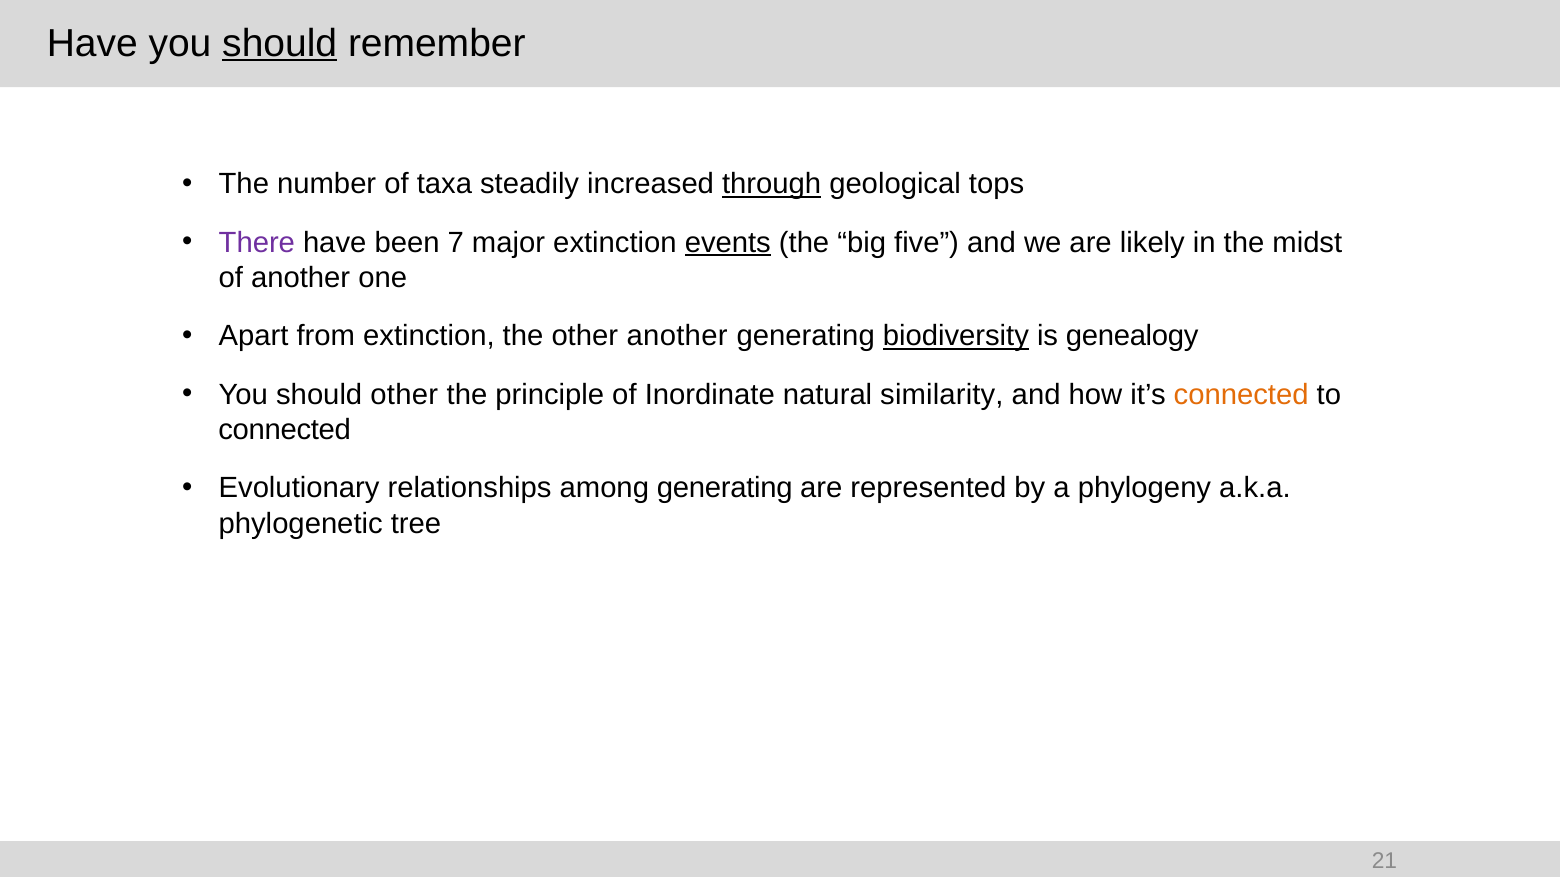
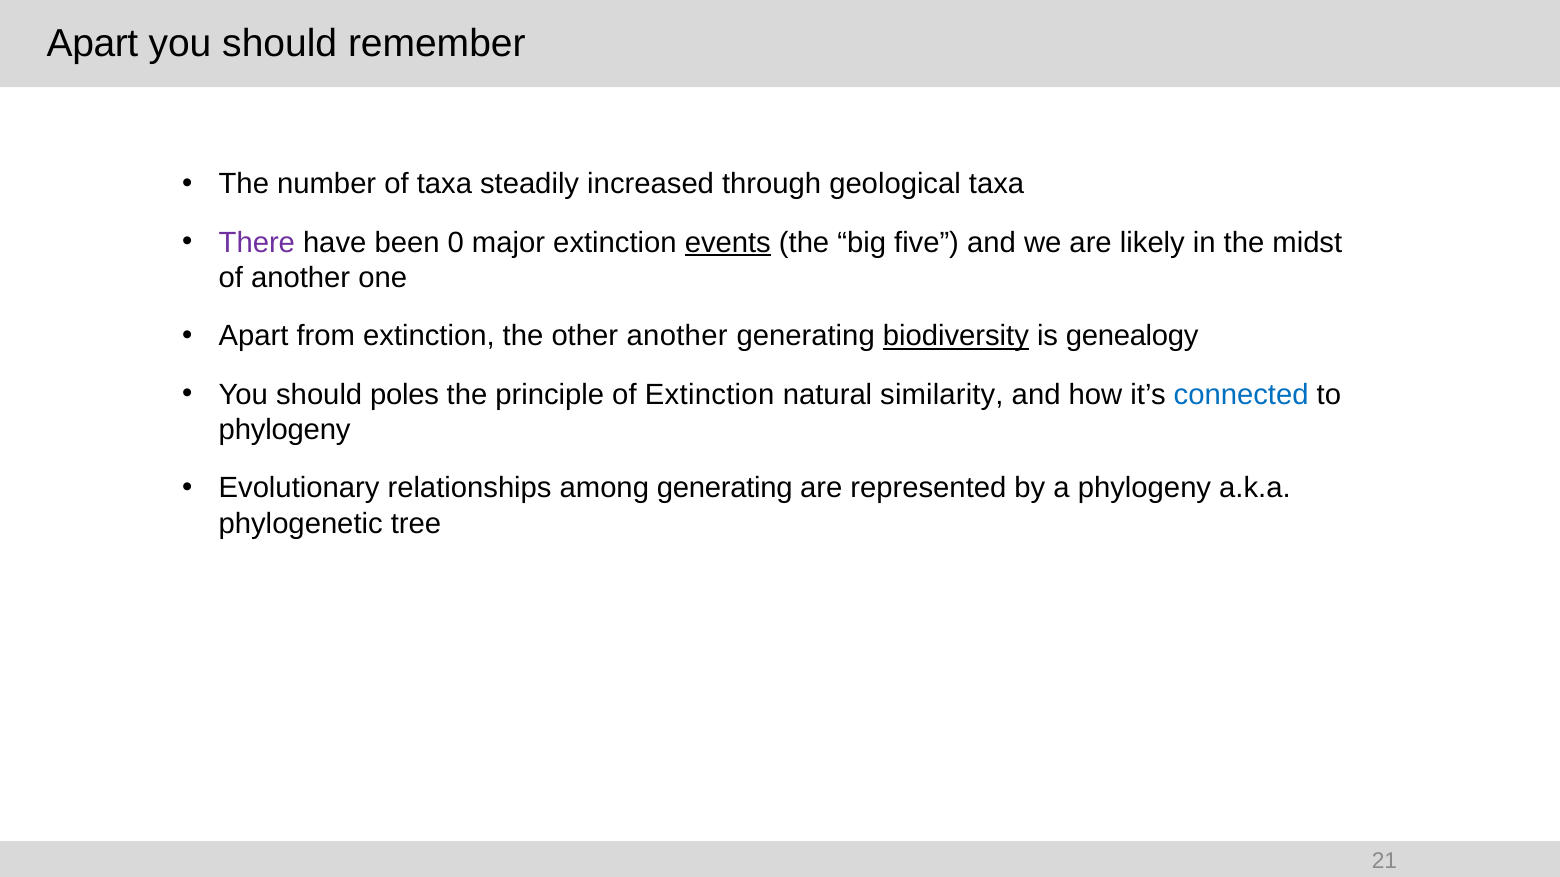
Have at (92, 43): Have -> Apart
should at (280, 43) underline: present -> none
through underline: present -> none
geological tops: tops -> taxa
7: 7 -> 0
should other: other -> poles
of Inordinate: Inordinate -> Extinction
connected at (1241, 395) colour: orange -> blue
connected at (285, 430): connected -> phylogeny
